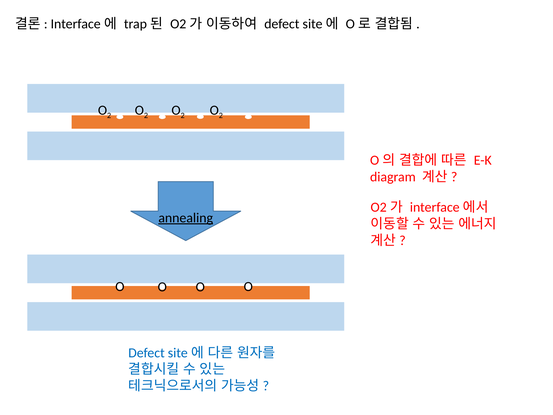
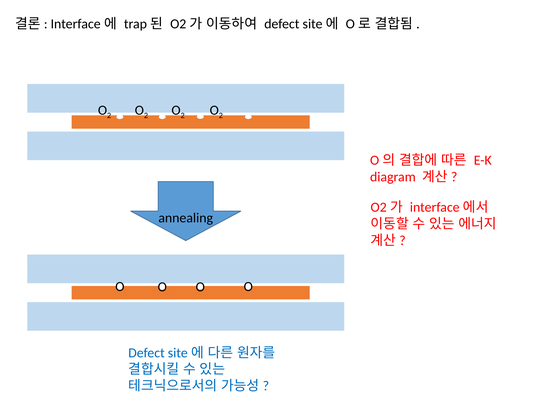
annealing underline: present -> none
